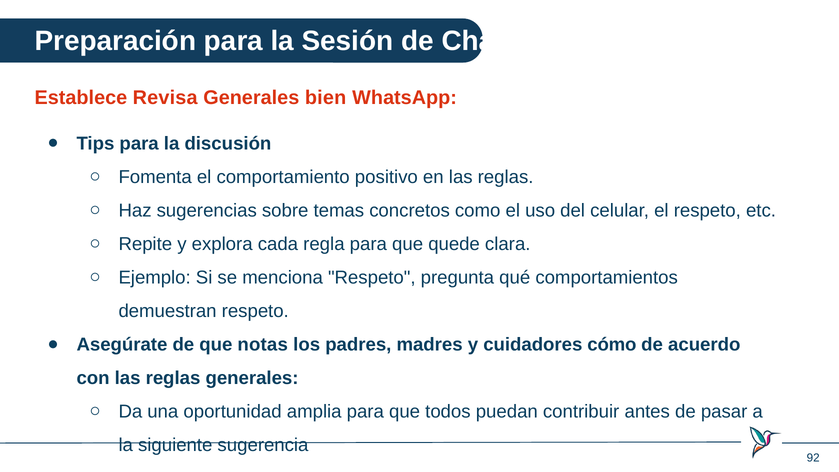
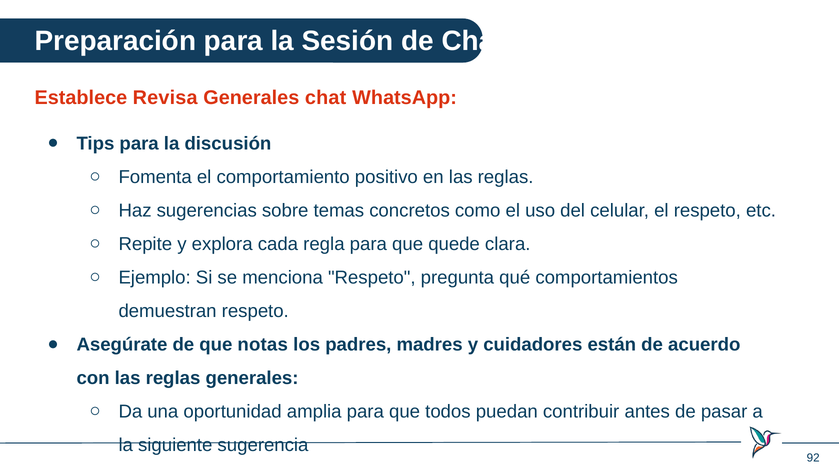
Generales bien: bien -> chat
cómo: cómo -> están
